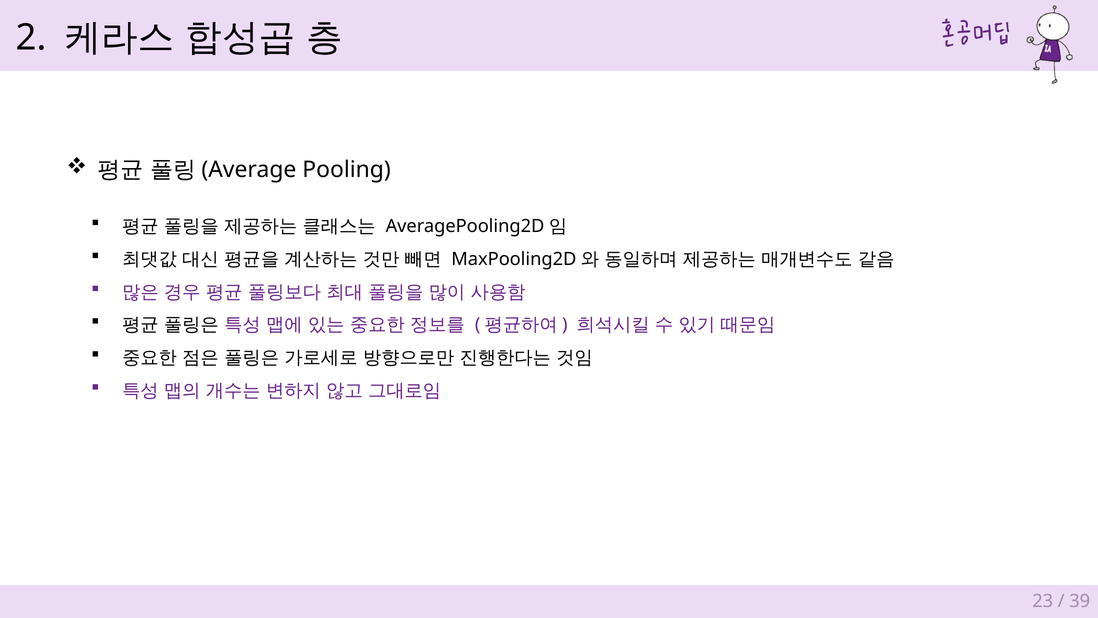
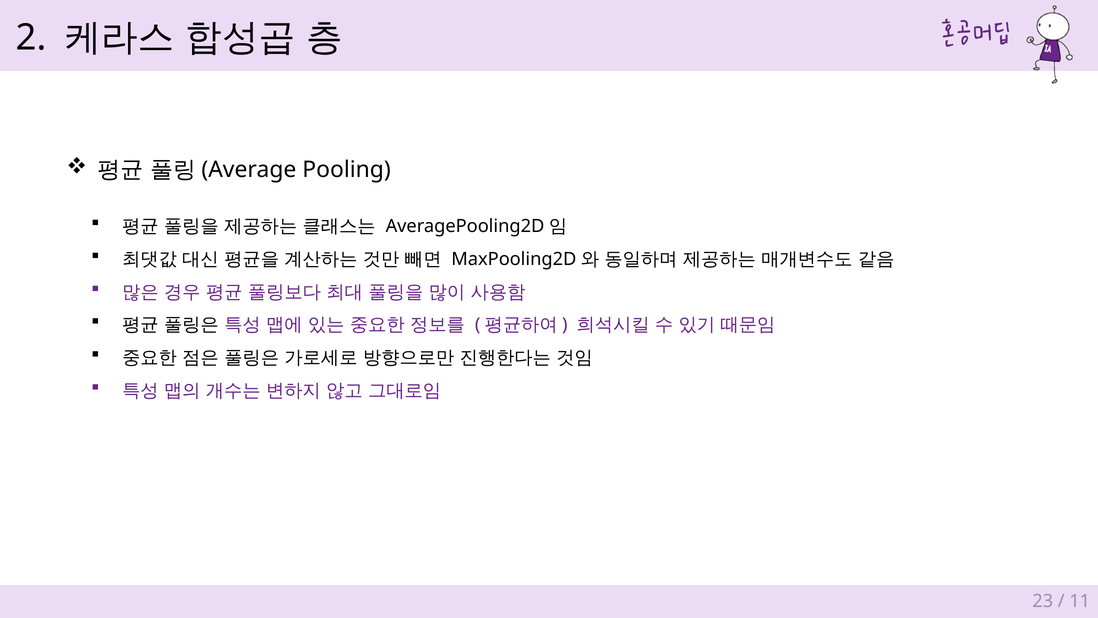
39: 39 -> 11
